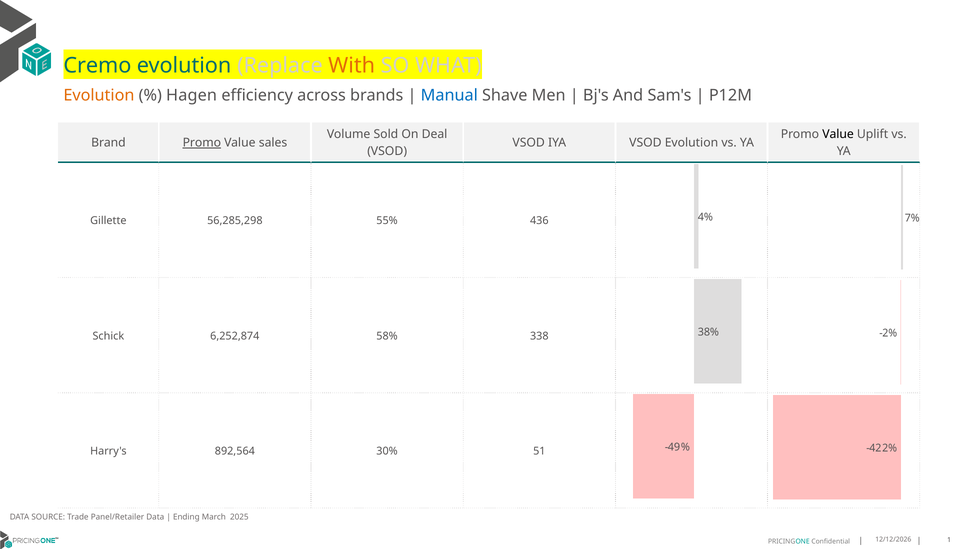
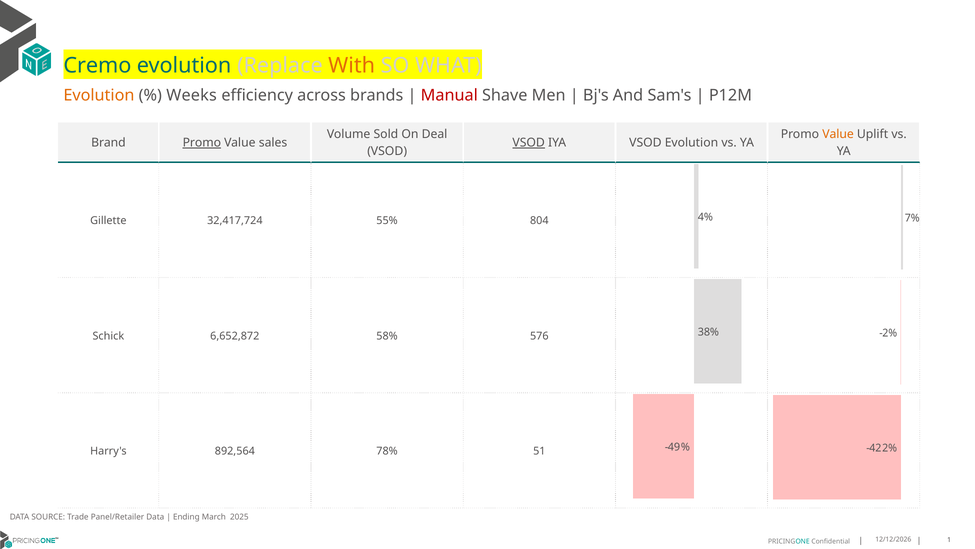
Hagen: Hagen -> Weeks
Manual colour: blue -> red
Value at (838, 134) colour: black -> orange
VSOD at (529, 143) underline: none -> present
56,285,298: 56,285,298 -> 32,417,724
436: 436 -> 804
6,252,874: 6,252,874 -> 6,652,872
338: 338 -> 576
30%: 30% -> 78%
